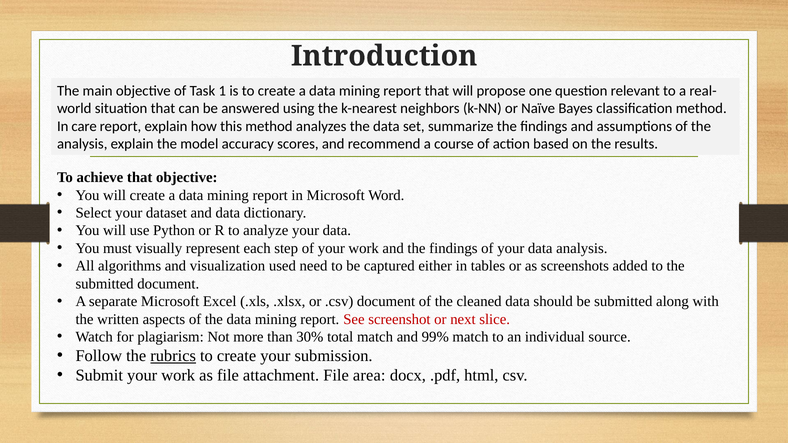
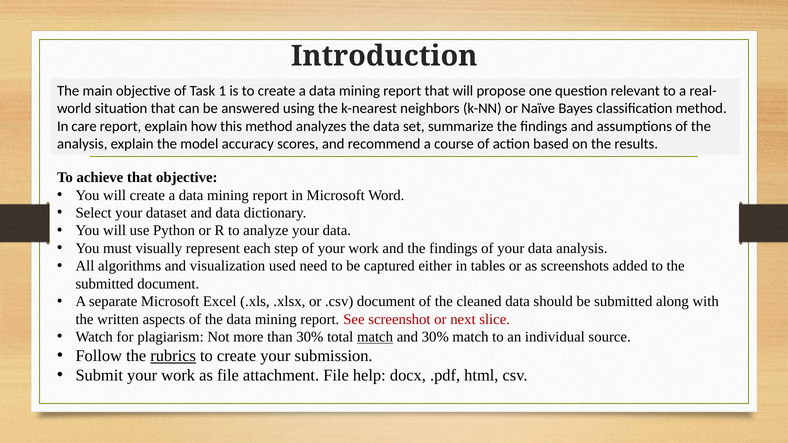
match at (375, 337) underline: none -> present
and 99%: 99% -> 30%
area: area -> help
